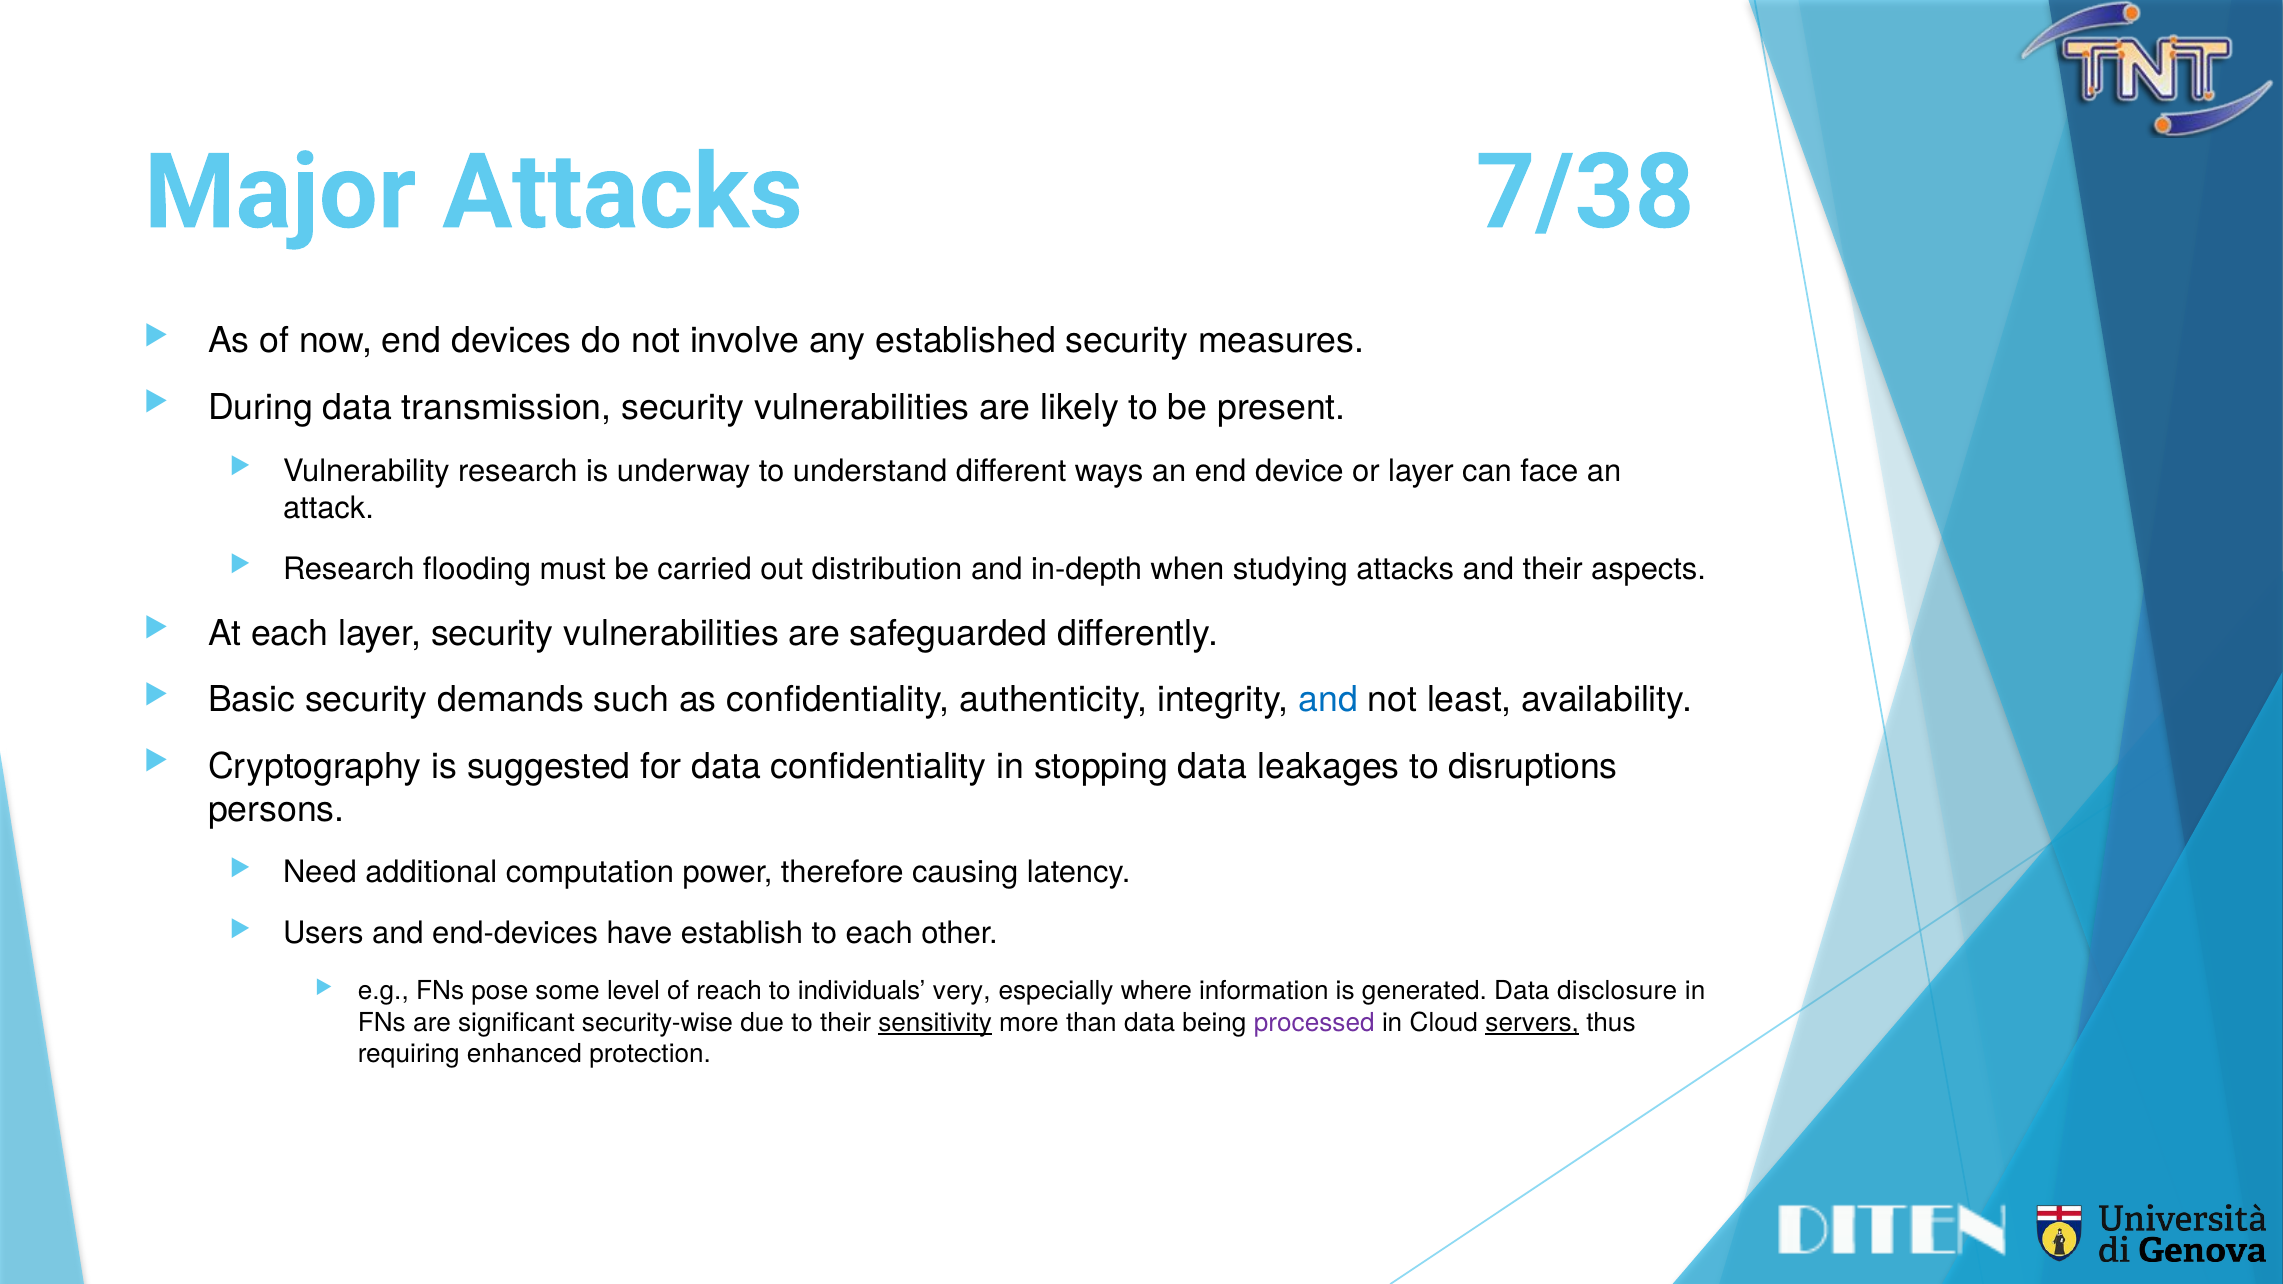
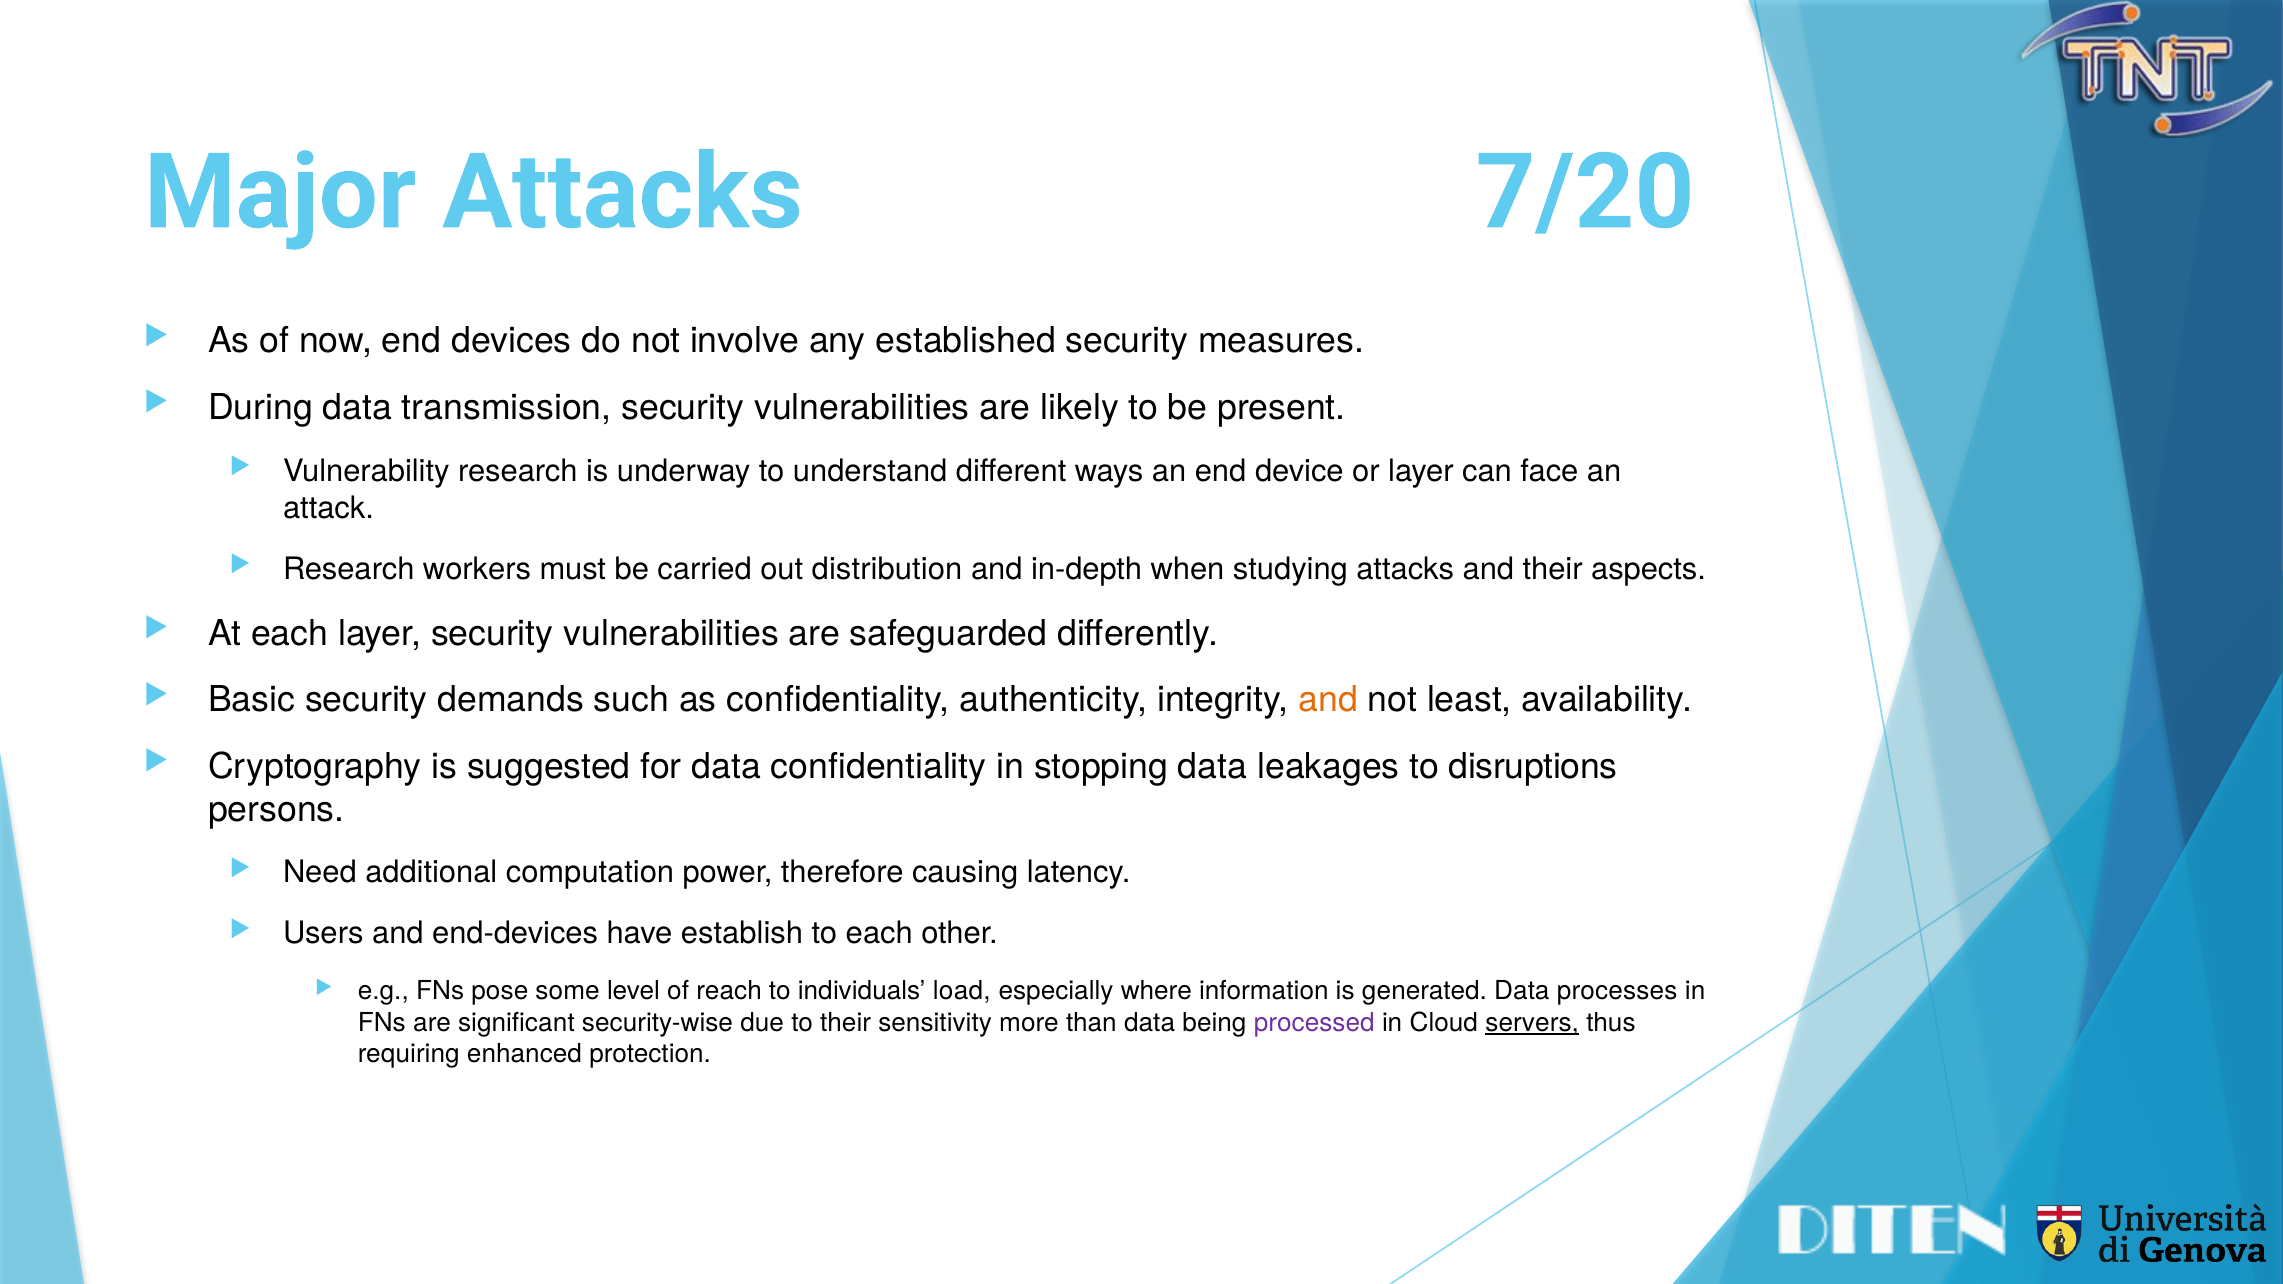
7/38: 7/38 -> 7/20
flooding: flooding -> workers
and at (1328, 700) colour: blue -> orange
very: very -> load
disclosure: disclosure -> processes
sensitivity underline: present -> none
